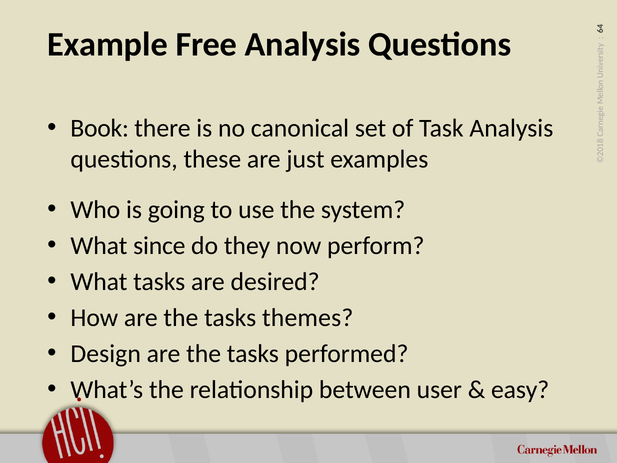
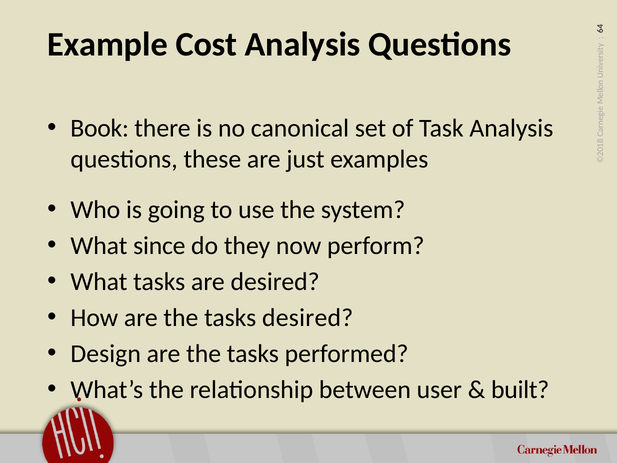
Free: Free -> Cost
tasks themes: themes -> desired
easy: easy -> built
